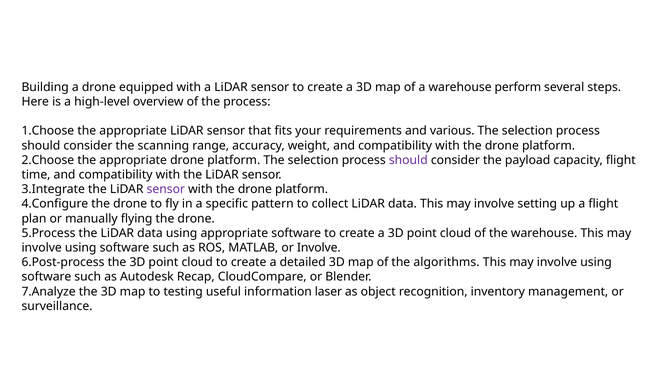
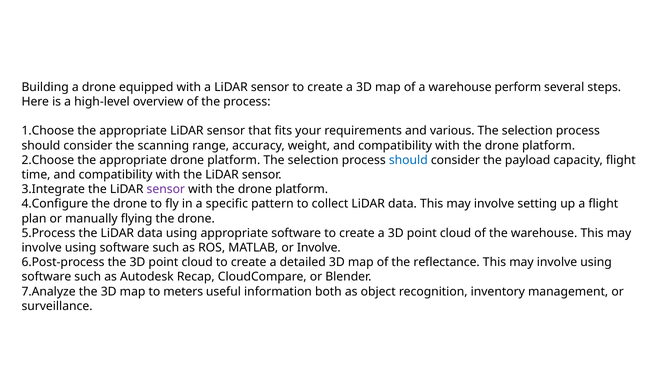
should at (408, 160) colour: purple -> blue
algorithms: algorithms -> reflectance
testing: testing -> meters
laser: laser -> both
